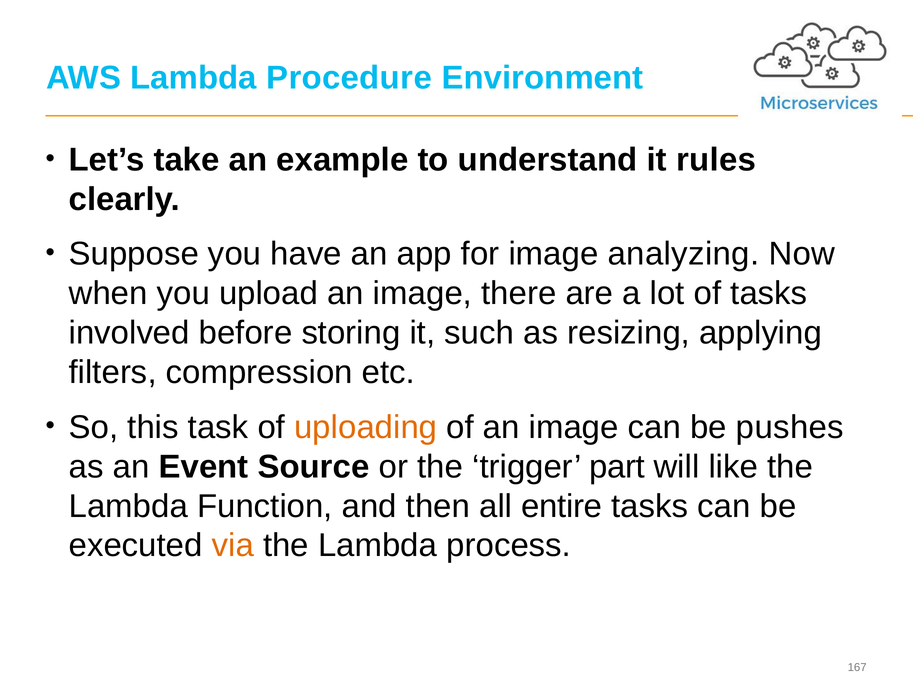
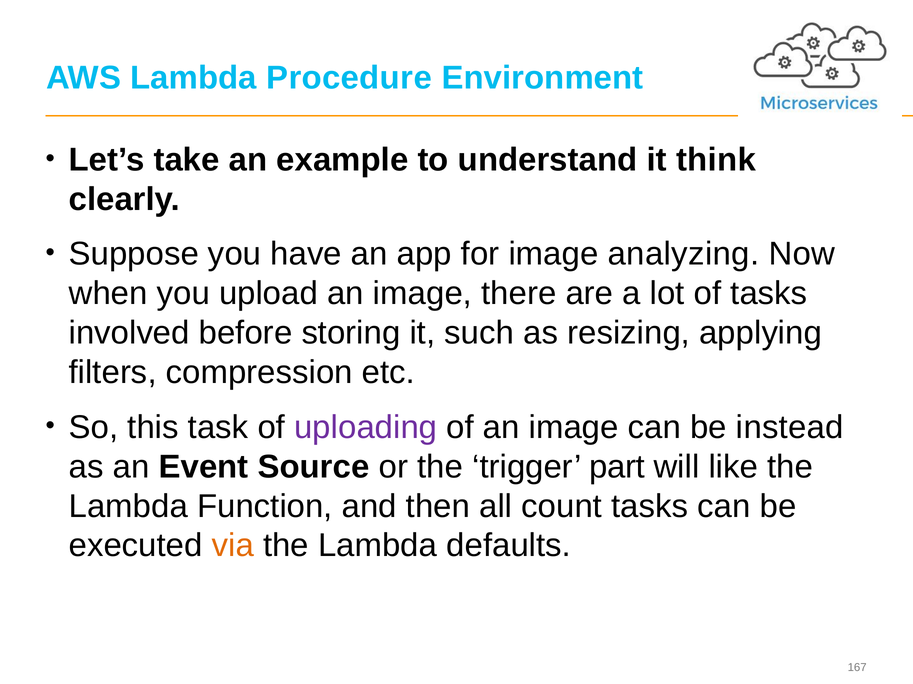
rules: rules -> think
uploading colour: orange -> purple
pushes: pushes -> instead
entire: entire -> count
process: process -> defaults
